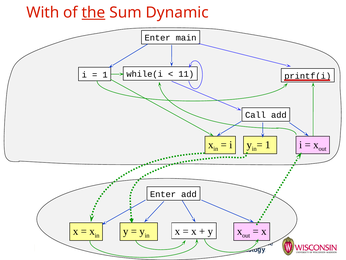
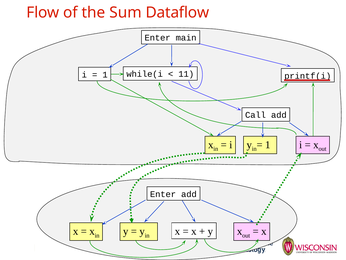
With: With -> Flow
the underline: present -> none
Dynamic: Dynamic -> Dataflow
